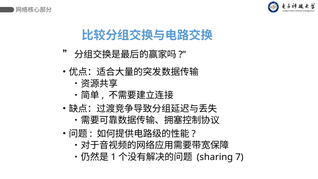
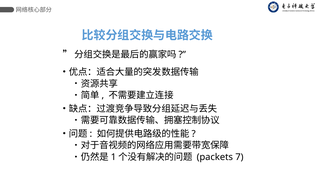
sharing: sharing -> packets
